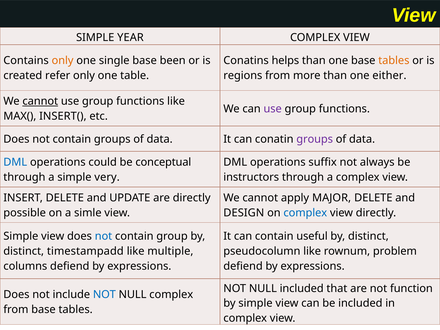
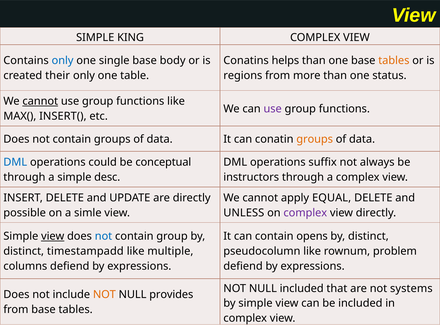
YEAR: YEAR -> KING
only at (63, 61) colour: orange -> blue
been: been -> body
refer: refer -> their
either: either -> status
groups at (315, 139) colour: purple -> orange
very: very -> desc
MAJOR: MAJOR -> EQUAL
DESIGN: DESIGN -> UNLESS
complex at (305, 213) colour: blue -> purple
view at (53, 236) underline: none -> present
useful: useful -> opens
function: function -> systems
NOT at (104, 295) colour: blue -> orange
NULL complex: complex -> provides
